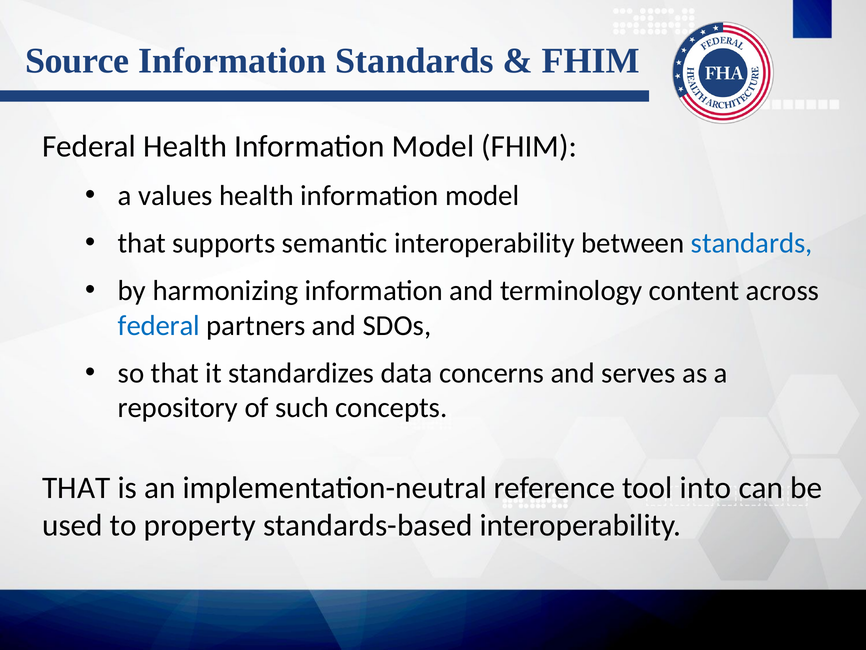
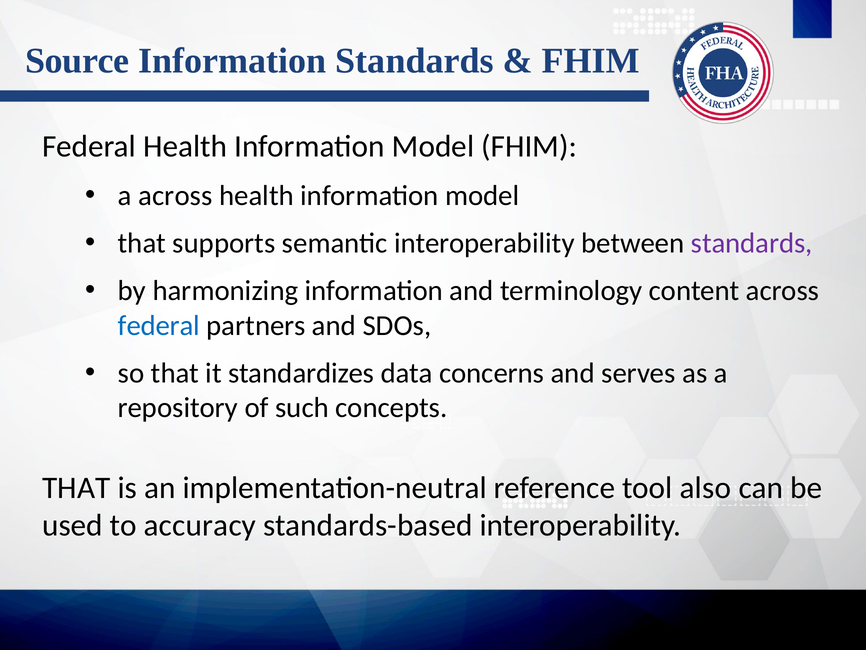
a values: values -> across
standards at (752, 243) colour: blue -> purple
into: into -> also
property: property -> accuracy
